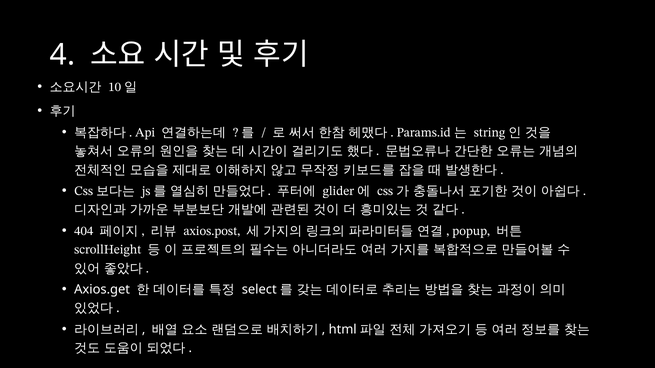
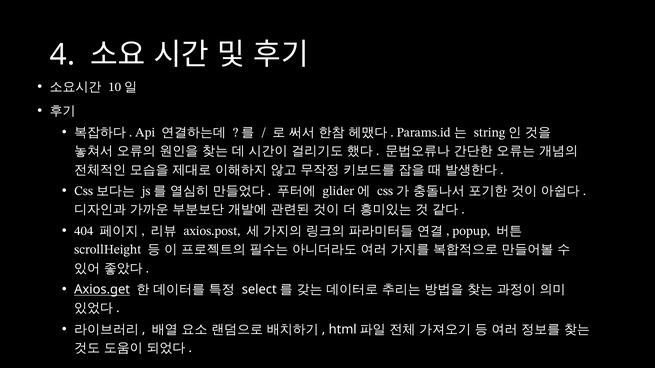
Axios.get underline: none -> present
